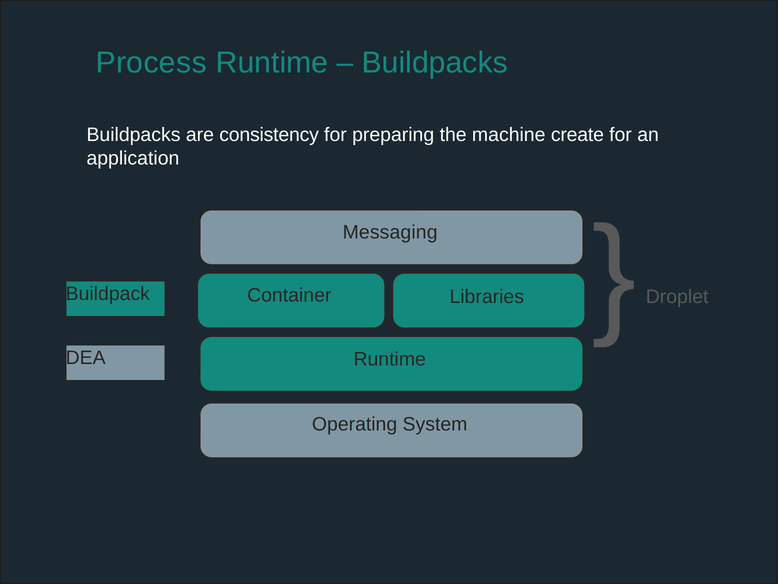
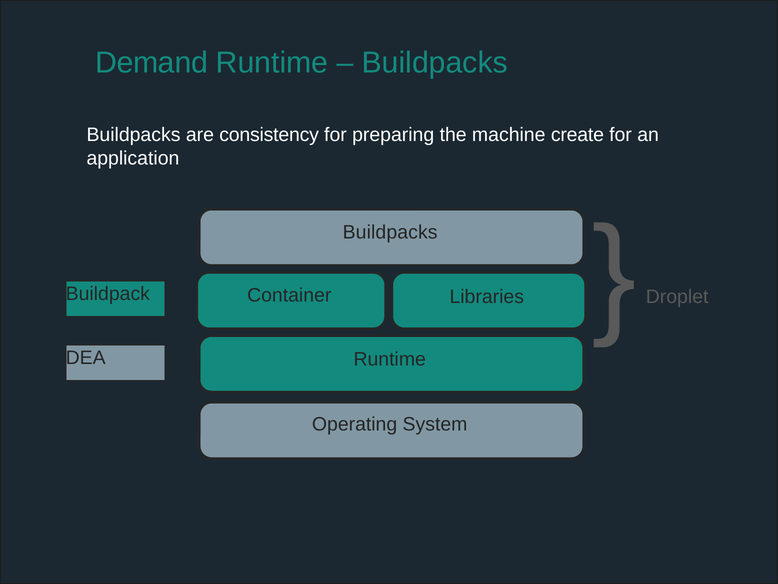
Process: Process -> Demand
Messaging at (390, 232): Messaging -> Buildpacks
